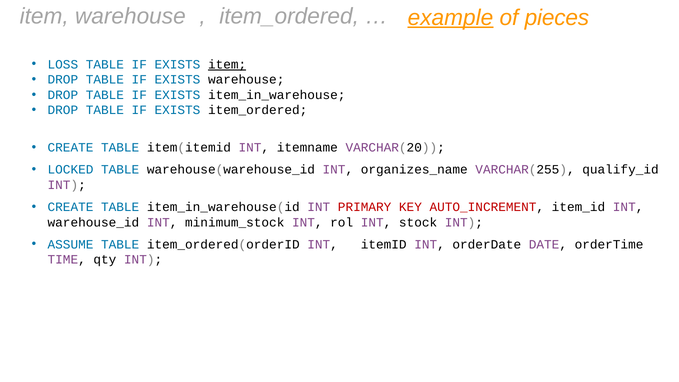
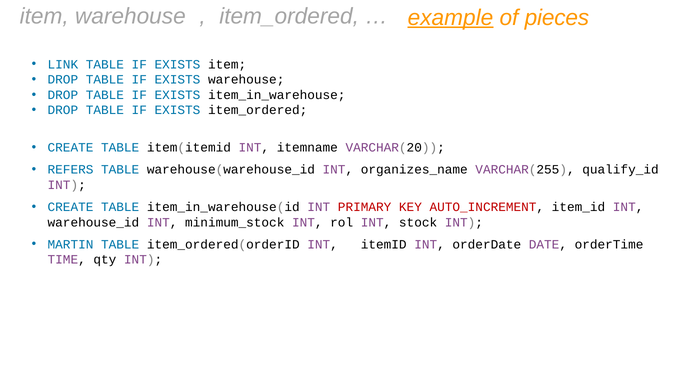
LOSS: LOSS -> LINK
item at (227, 64) underline: present -> none
LOCKED: LOCKED -> REFERS
ASSUME: ASSUME -> MARTIN
